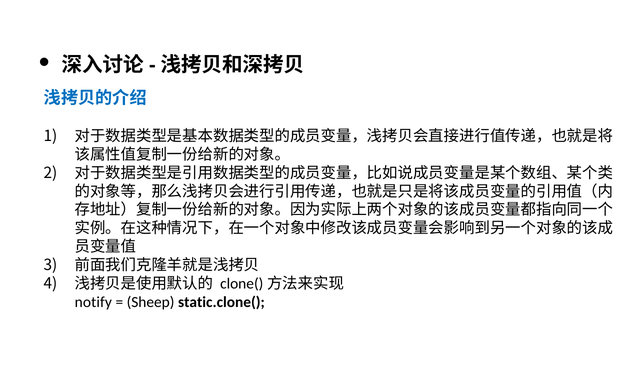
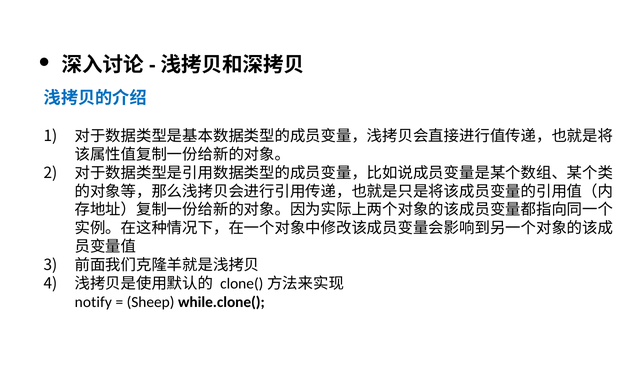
static.clone(: static.clone( -> while.clone(
